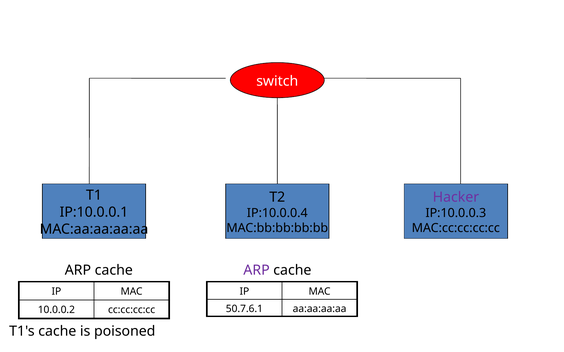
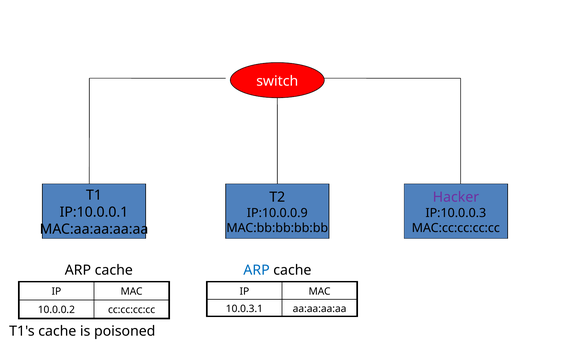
IP:10.0.0.4: IP:10.0.0.4 -> IP:10.0.0.9
ARP at (257, 271) colour: purple -> blue
50.7.6.1: 50.7.6.1 -> 10.0.3.1
